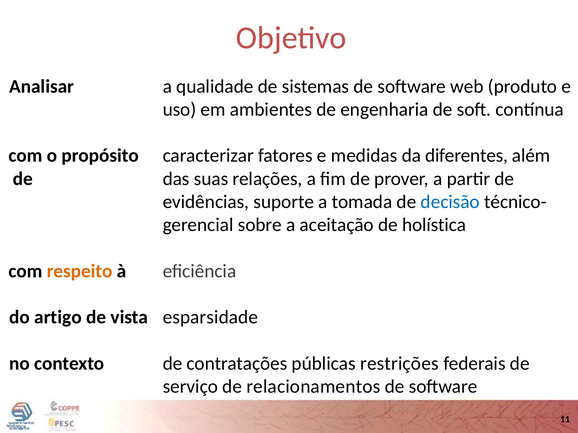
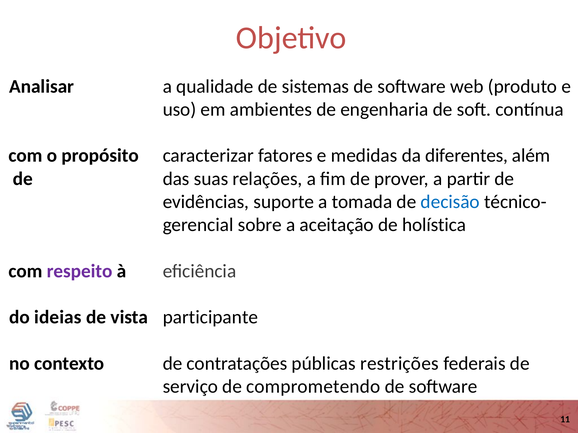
respeito colour: orange -> purple
artigo: artigo -> ideias
esparsidade: esparsidade -> participante
relacionamentos: relacionamentos -> comprometendo
